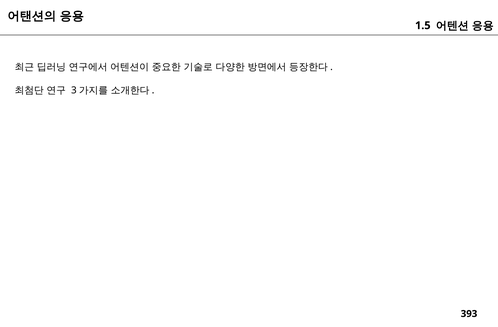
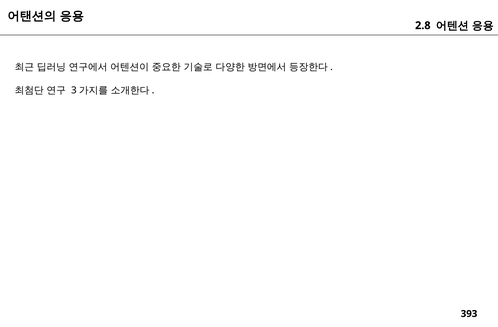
1.5: 1.5 -> 2.8
